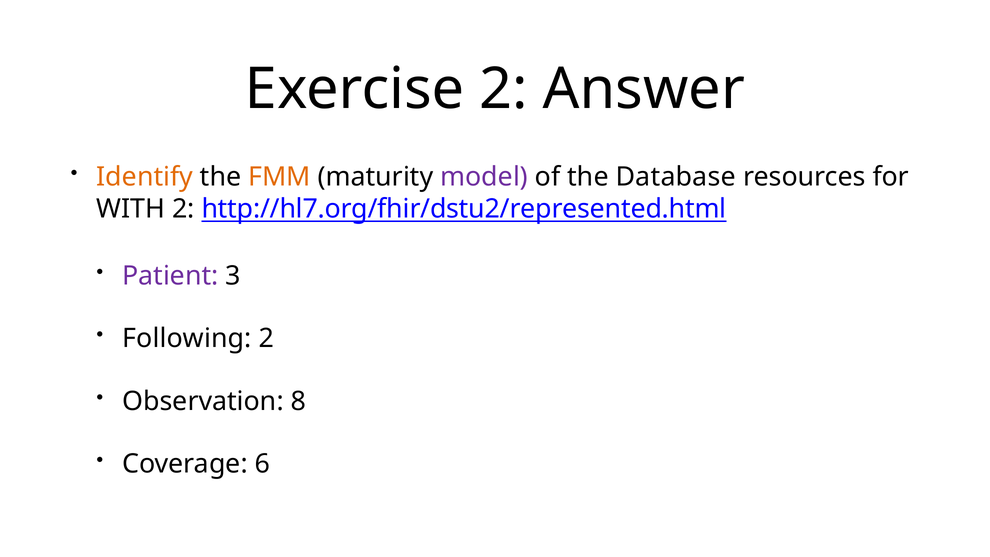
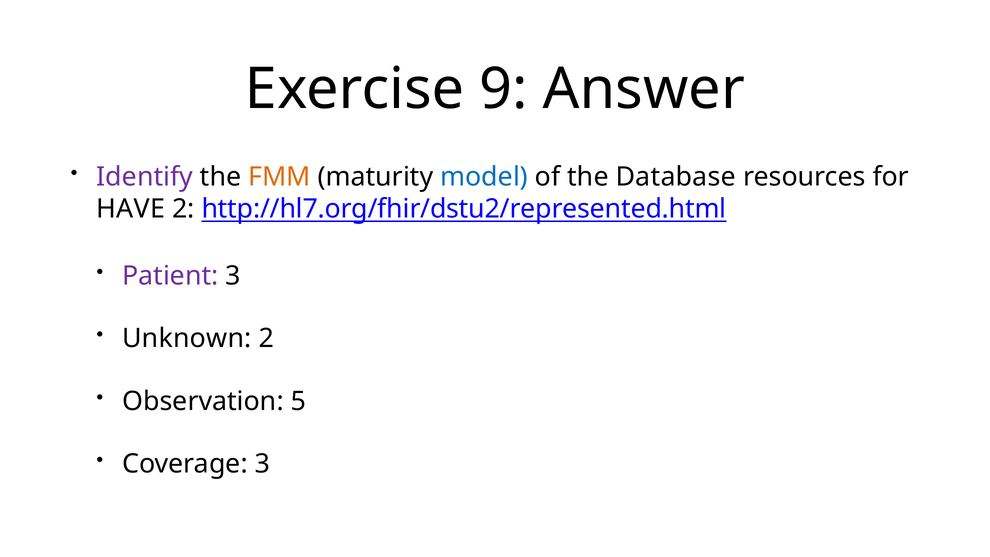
Exercise 2: 2 -> 9
Identify colour: orange -> purple
model colour: purple -> blue
WITH: WITH -> HAVE
Following: Following -> Unknown
8: 8 -> 5
Coverage 6: 6 -> 3
